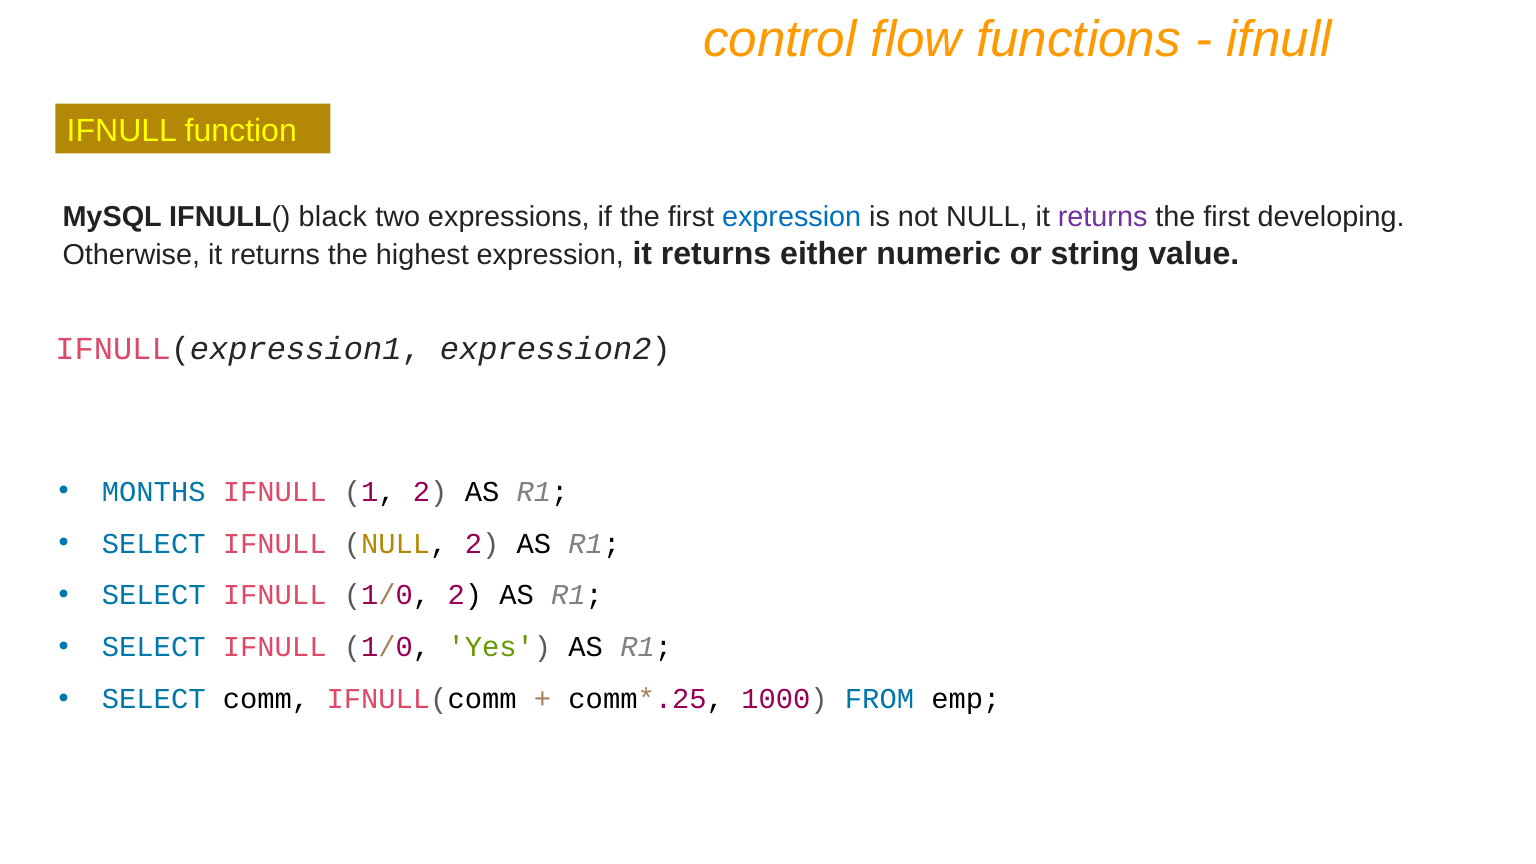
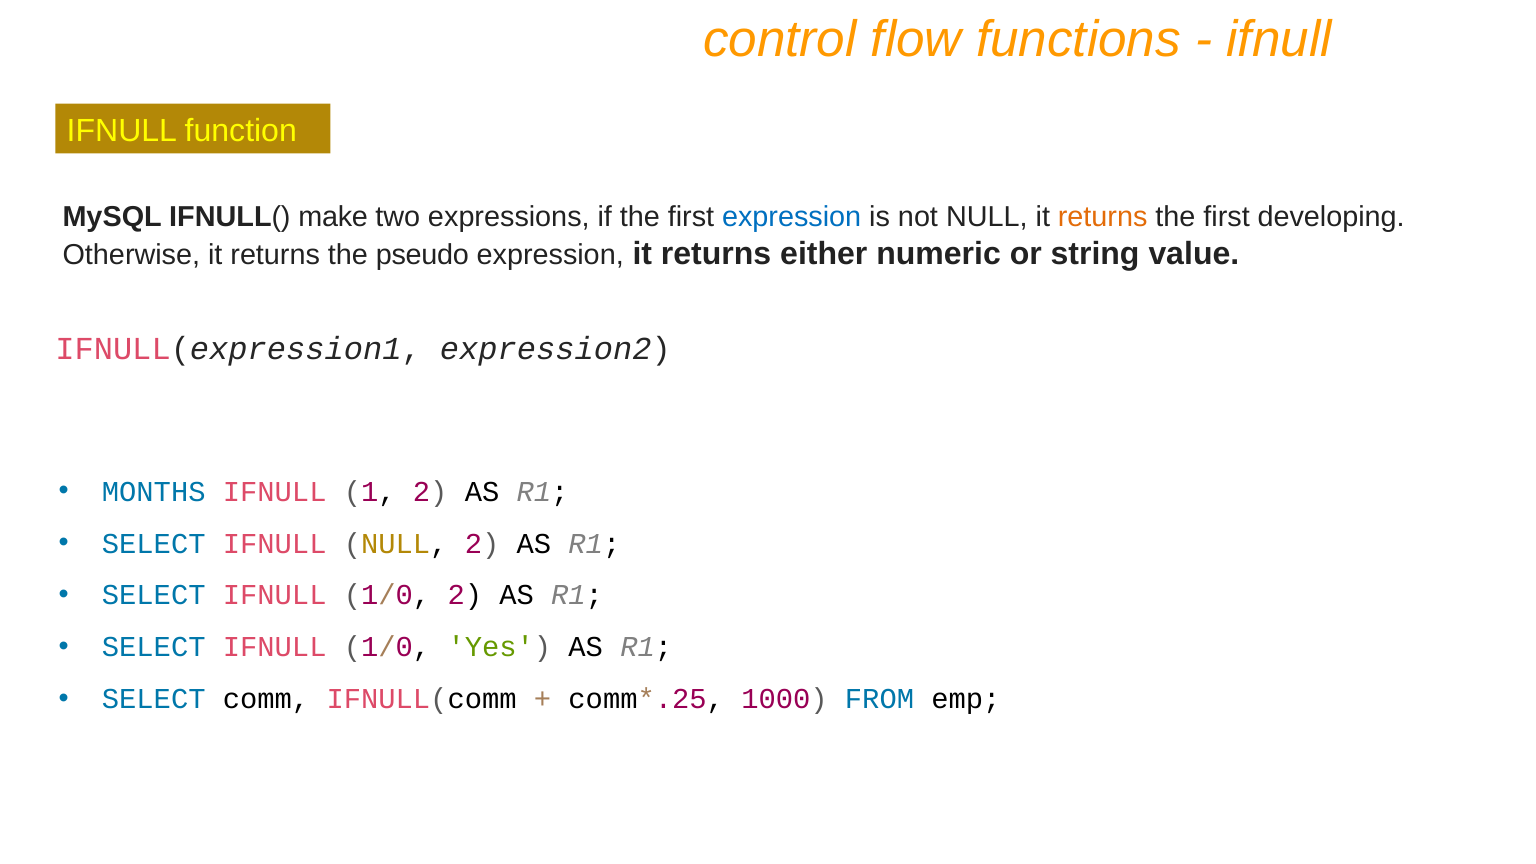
black: black -> make
returns at (1103, 217) colour: purple -> orange
highest: highest -> pseudo
